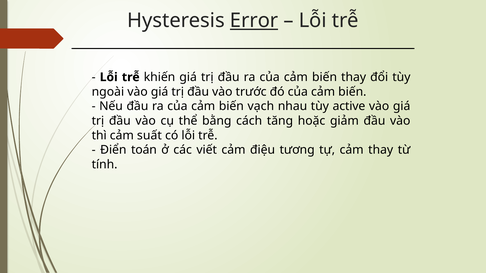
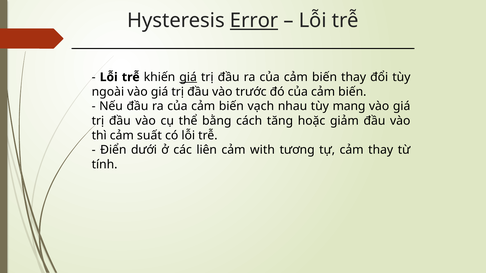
giá at (188, 77) underline: none -> present
active: active -> mang
toán: toán -> dưới
viết: viết -> liên
điệu: điệu -> with
